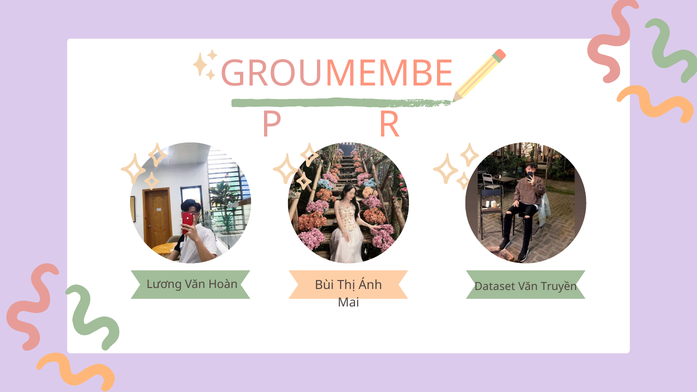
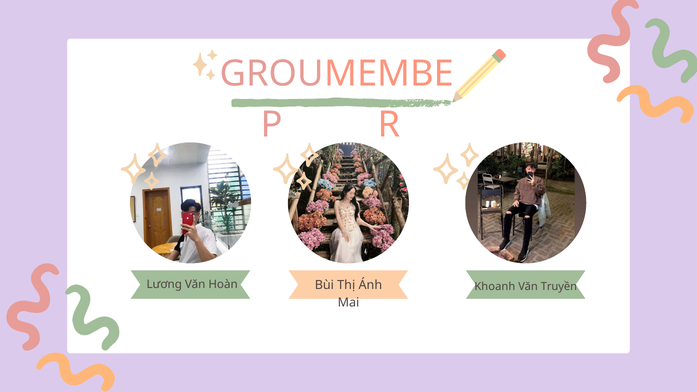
Dataset: Dataset -> Khoanh
